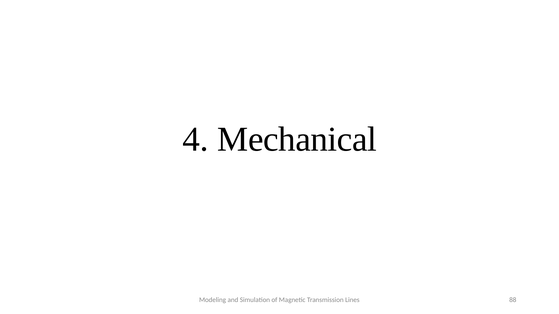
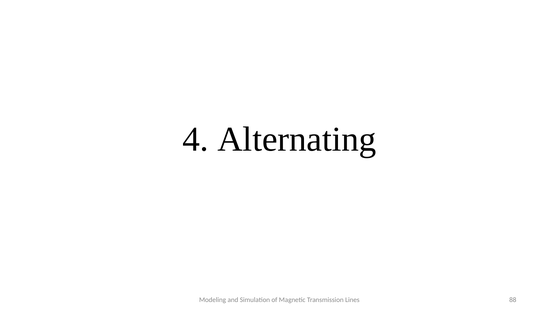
Mechanical: Mechanical -> Alternating
